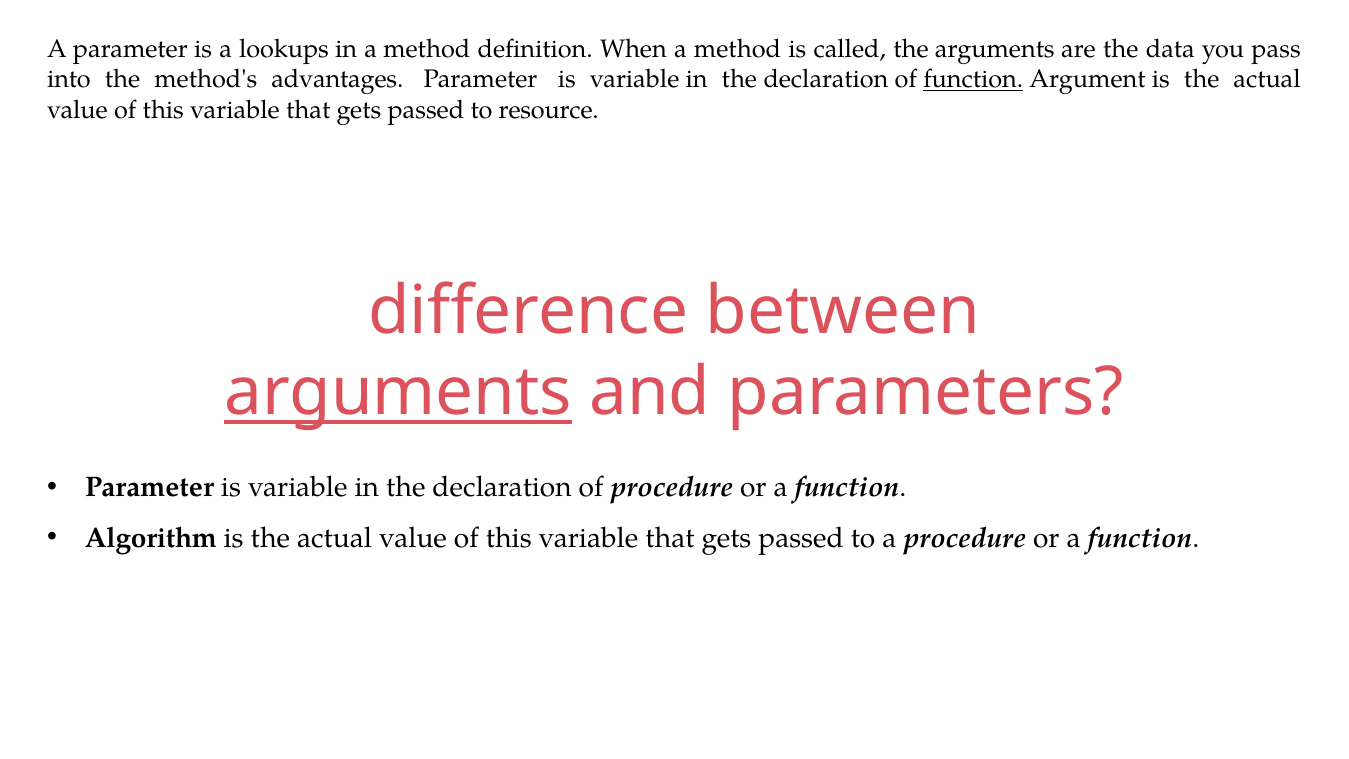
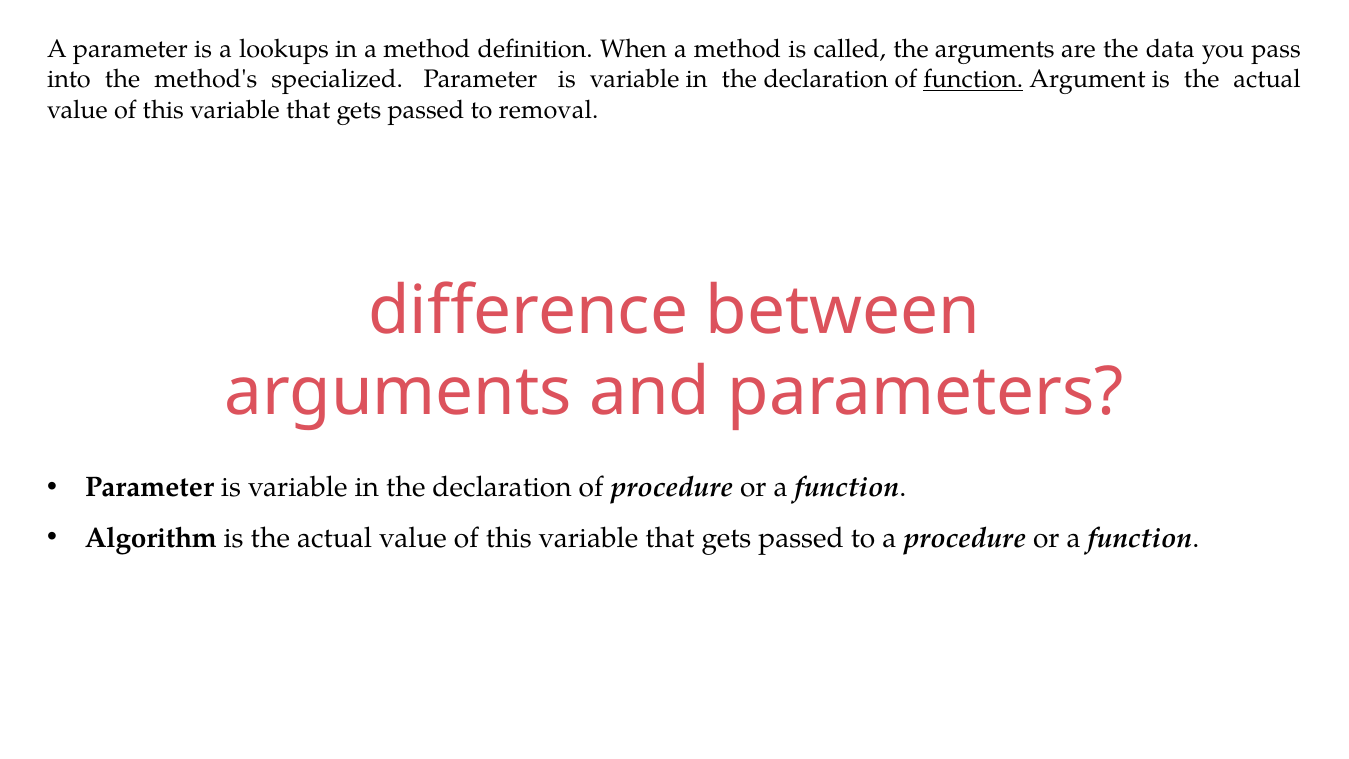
advantages: advantages -> specialized
resource: resource -> removal
arguments at (398, 392) underline: present -> none
